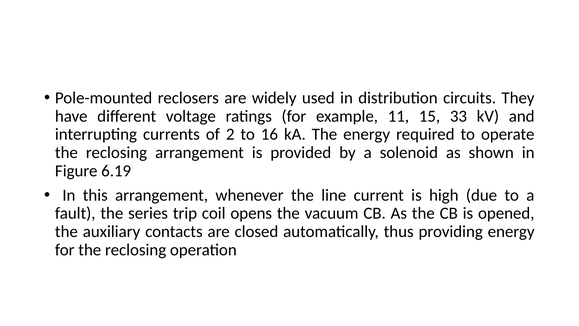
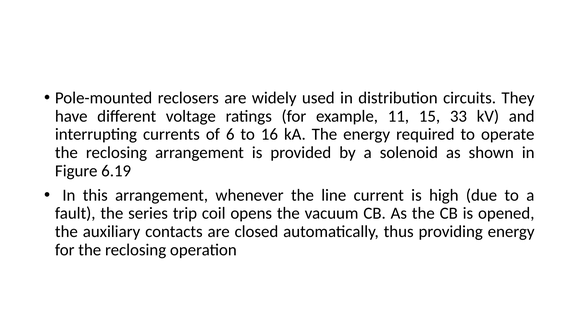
2: 2 -> 6
